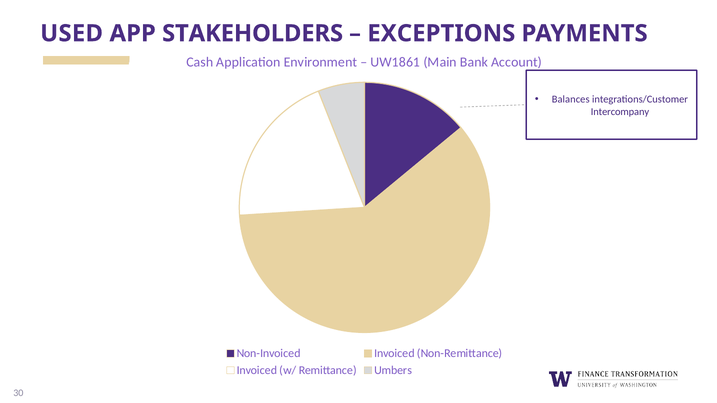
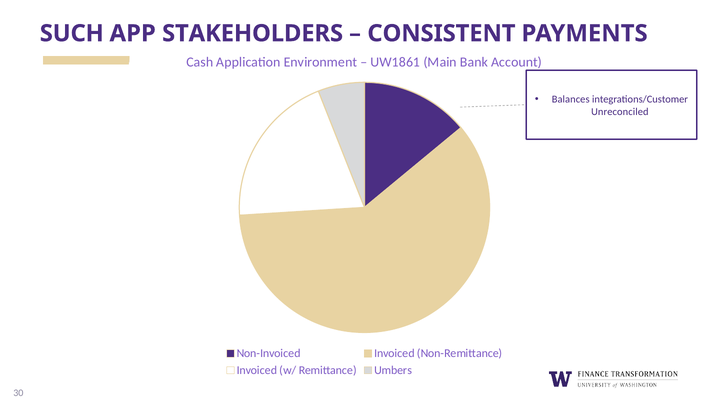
USED: USED -> SUCH
EXCEPTIONS: EXCEPTIONS -> CONSISTENT
Intercompany: Intercompany -> Unreconciled
